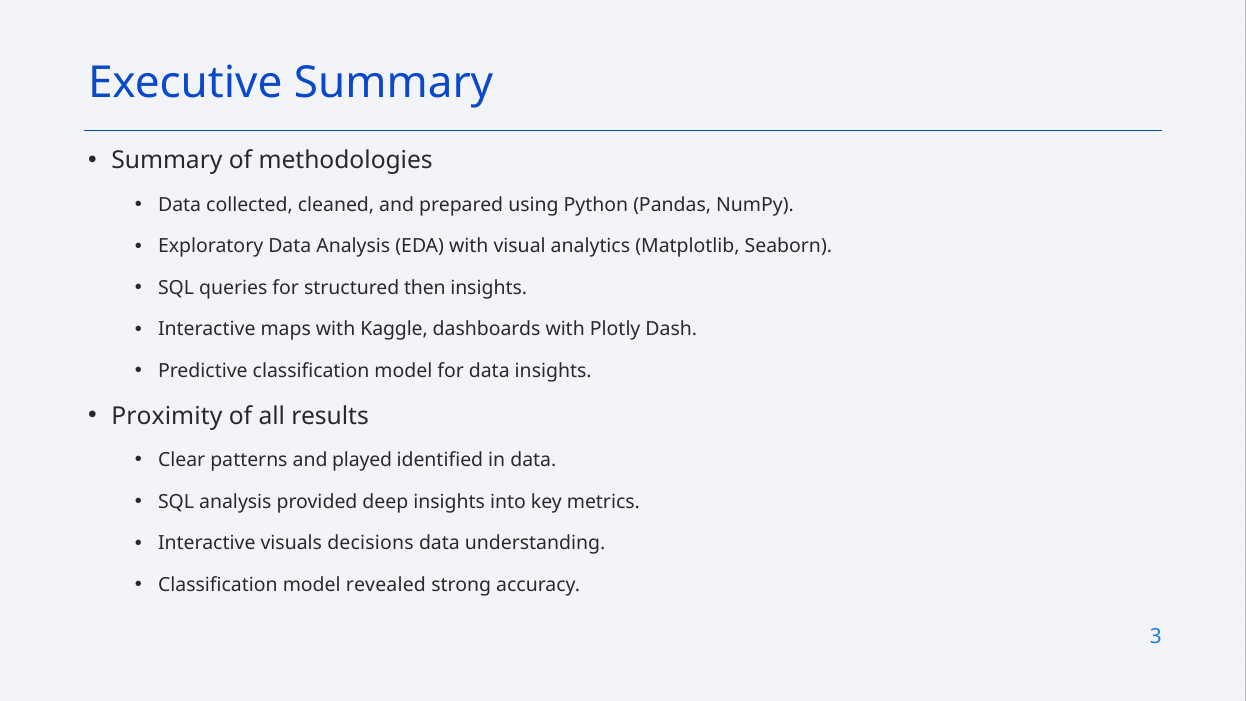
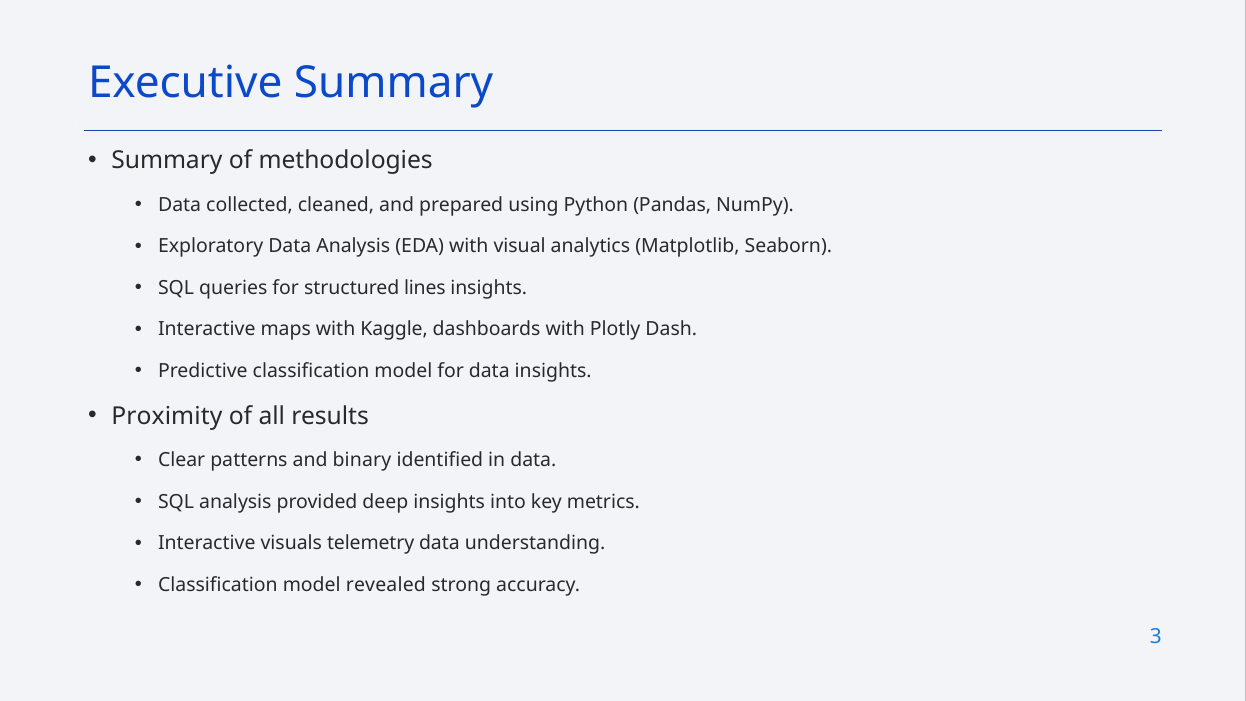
then: then -> lines
played: played -> binary
decisions: decisions -> telemetry
